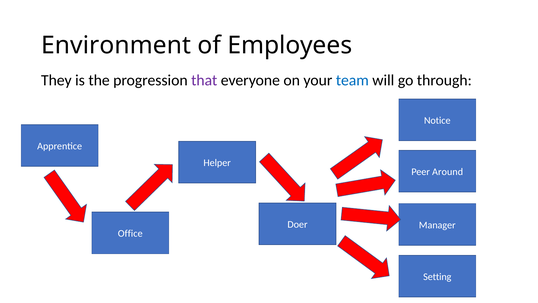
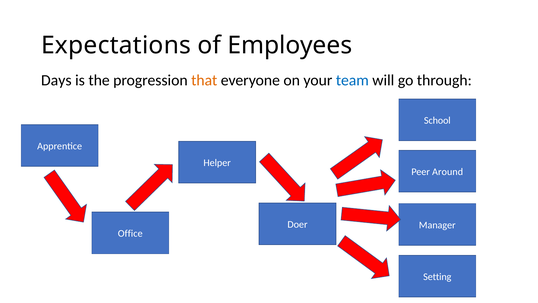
Environment: Environment -> Expectations
They: They -> Days
that colour: purple -> orange
Notice: Notice -> School
